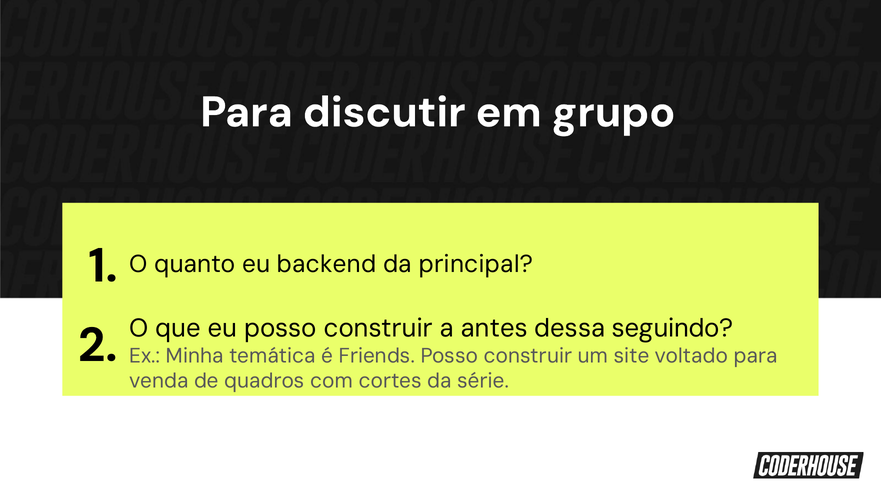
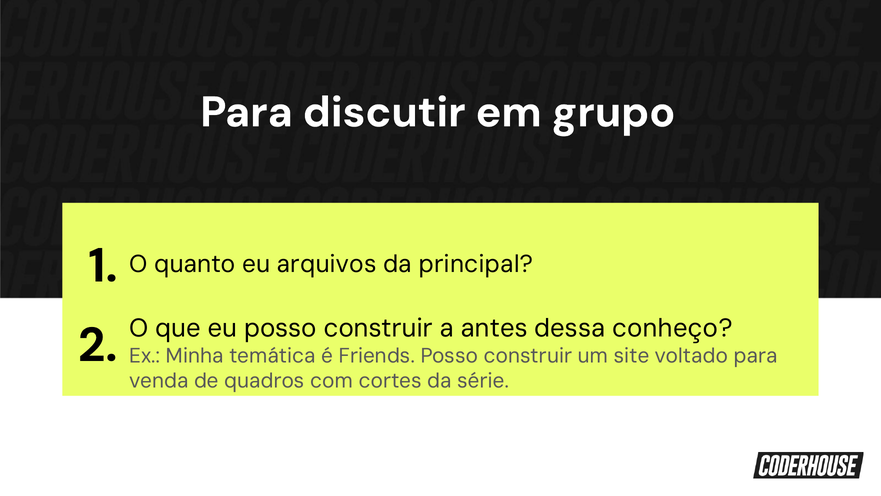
backend: backend -> arquivos
seguindo: seguindo -> conheço
